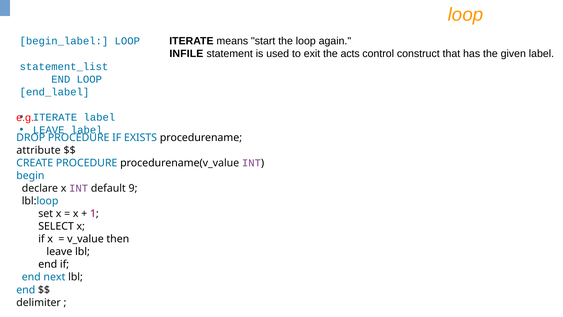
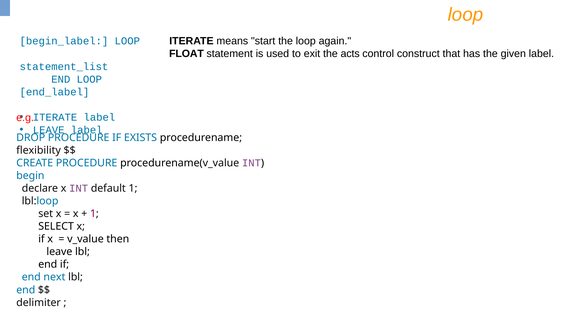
INFILE: INFILE -> FLOAT
attribute: attribute -> flexibility
default 9: 9 -> 1
